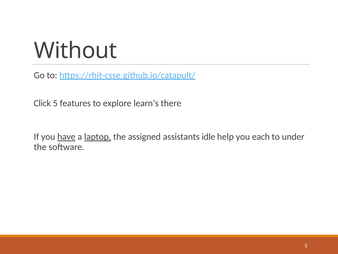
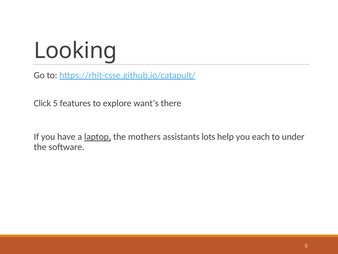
Without: Without -> Looking
learn’s: learn’s -> want’s
have underline: present -> none
assigned: assigned -> mothers
idle: idle -> lots
